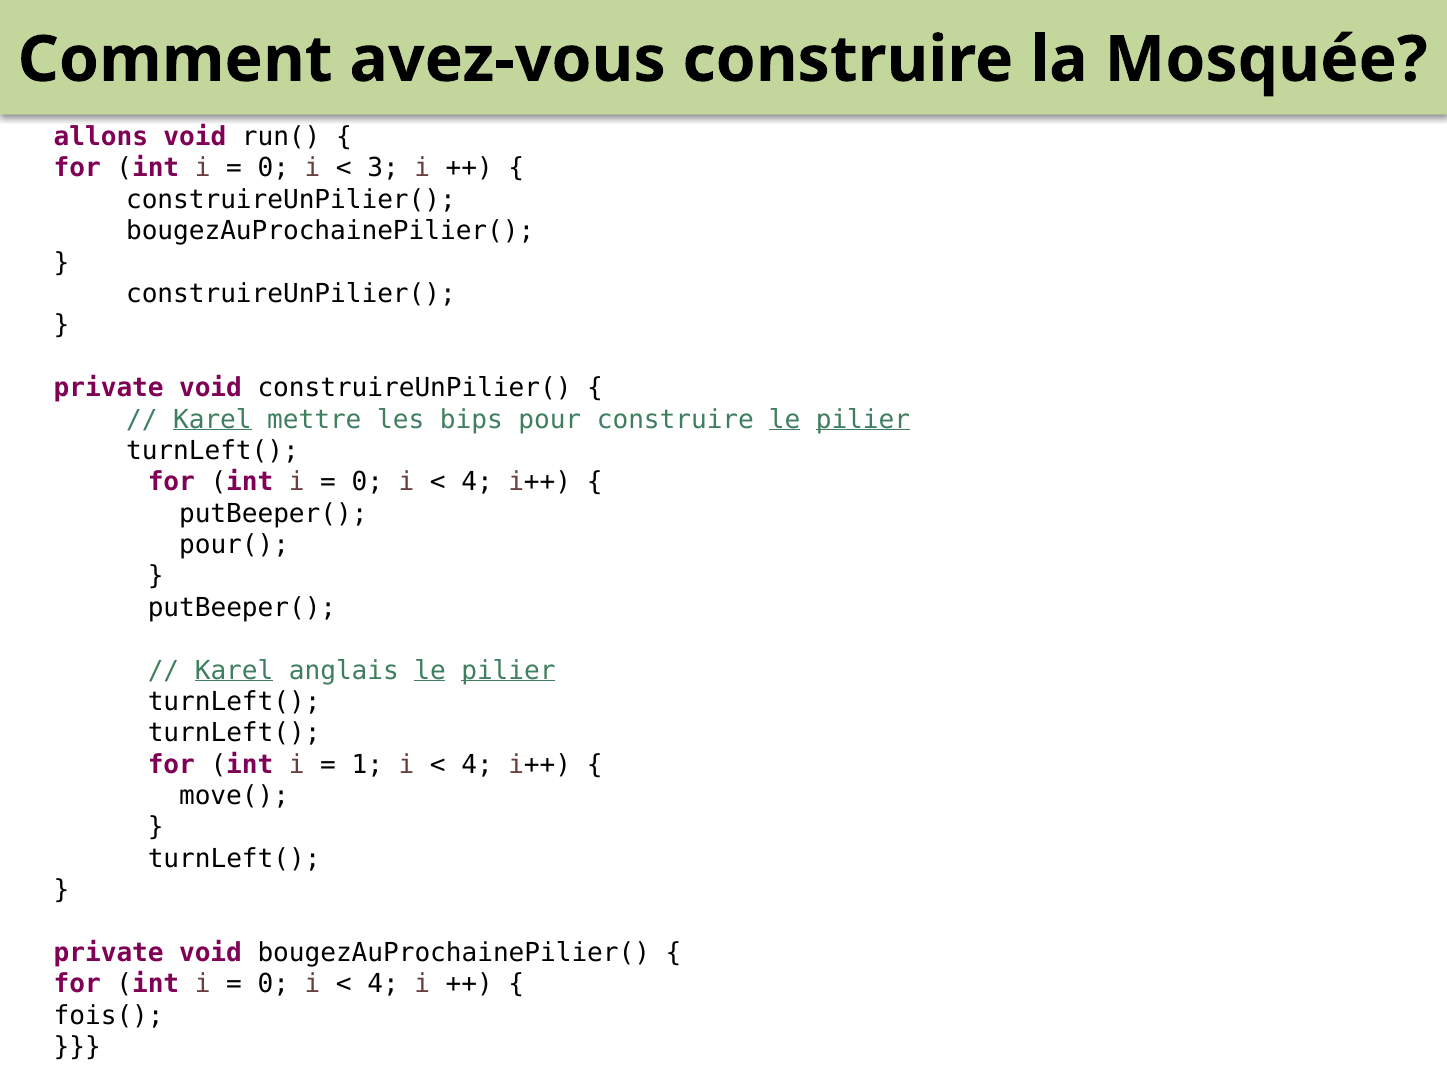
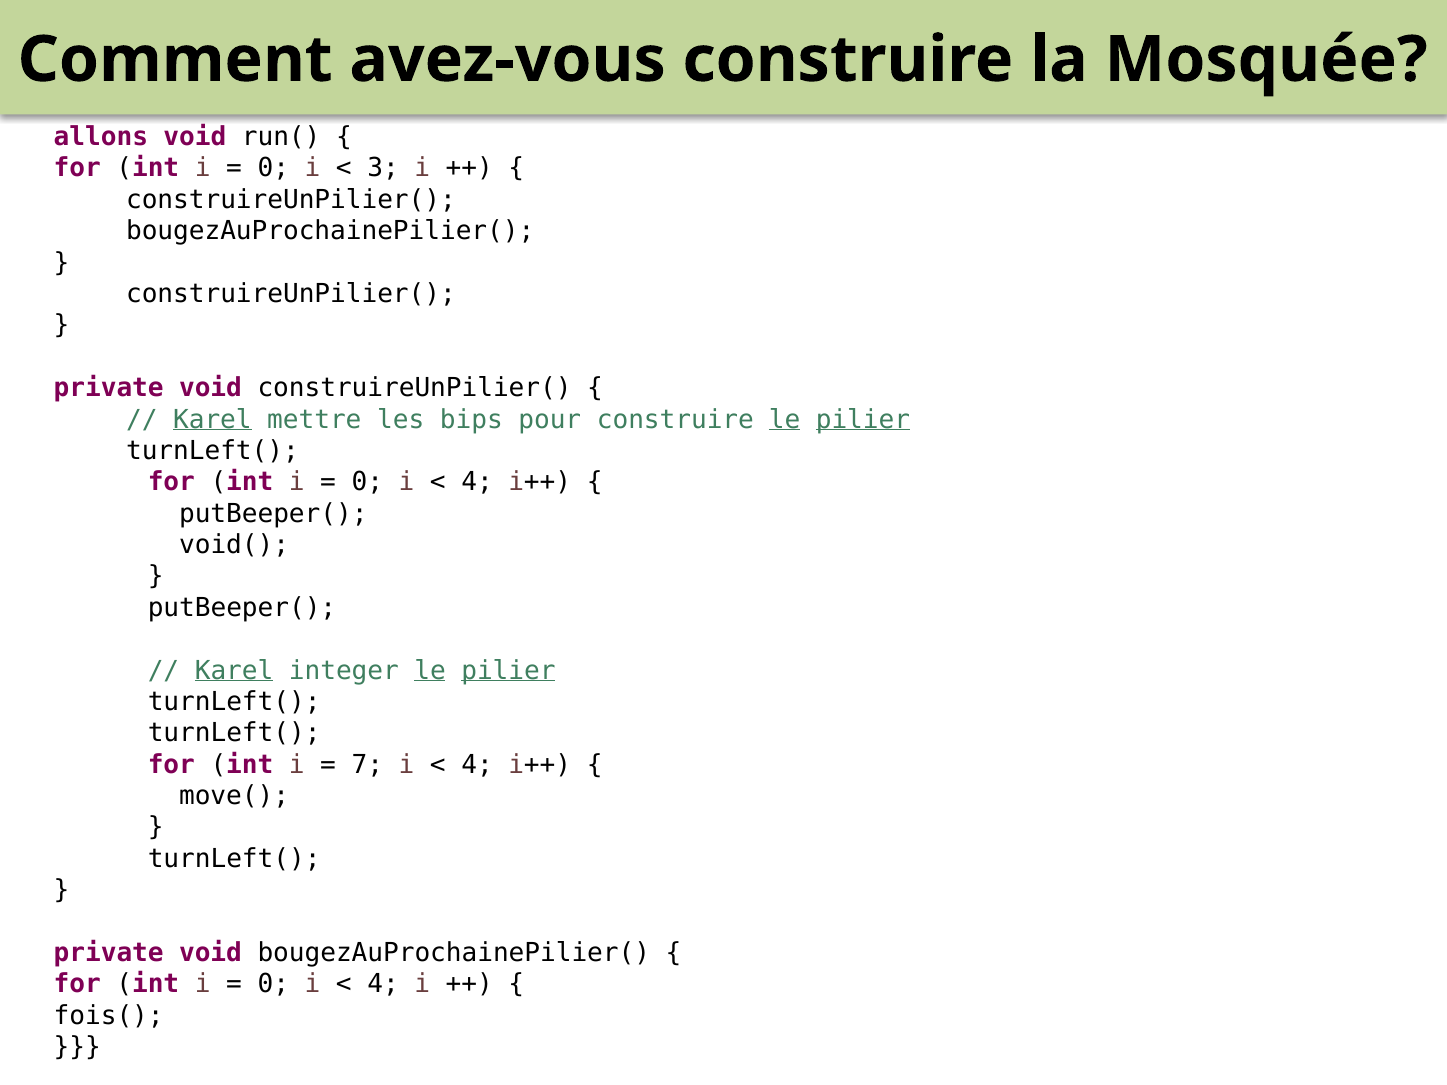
pour(: pour( -> void(
anglais: anglais -> integer
1: 1 -> 7
